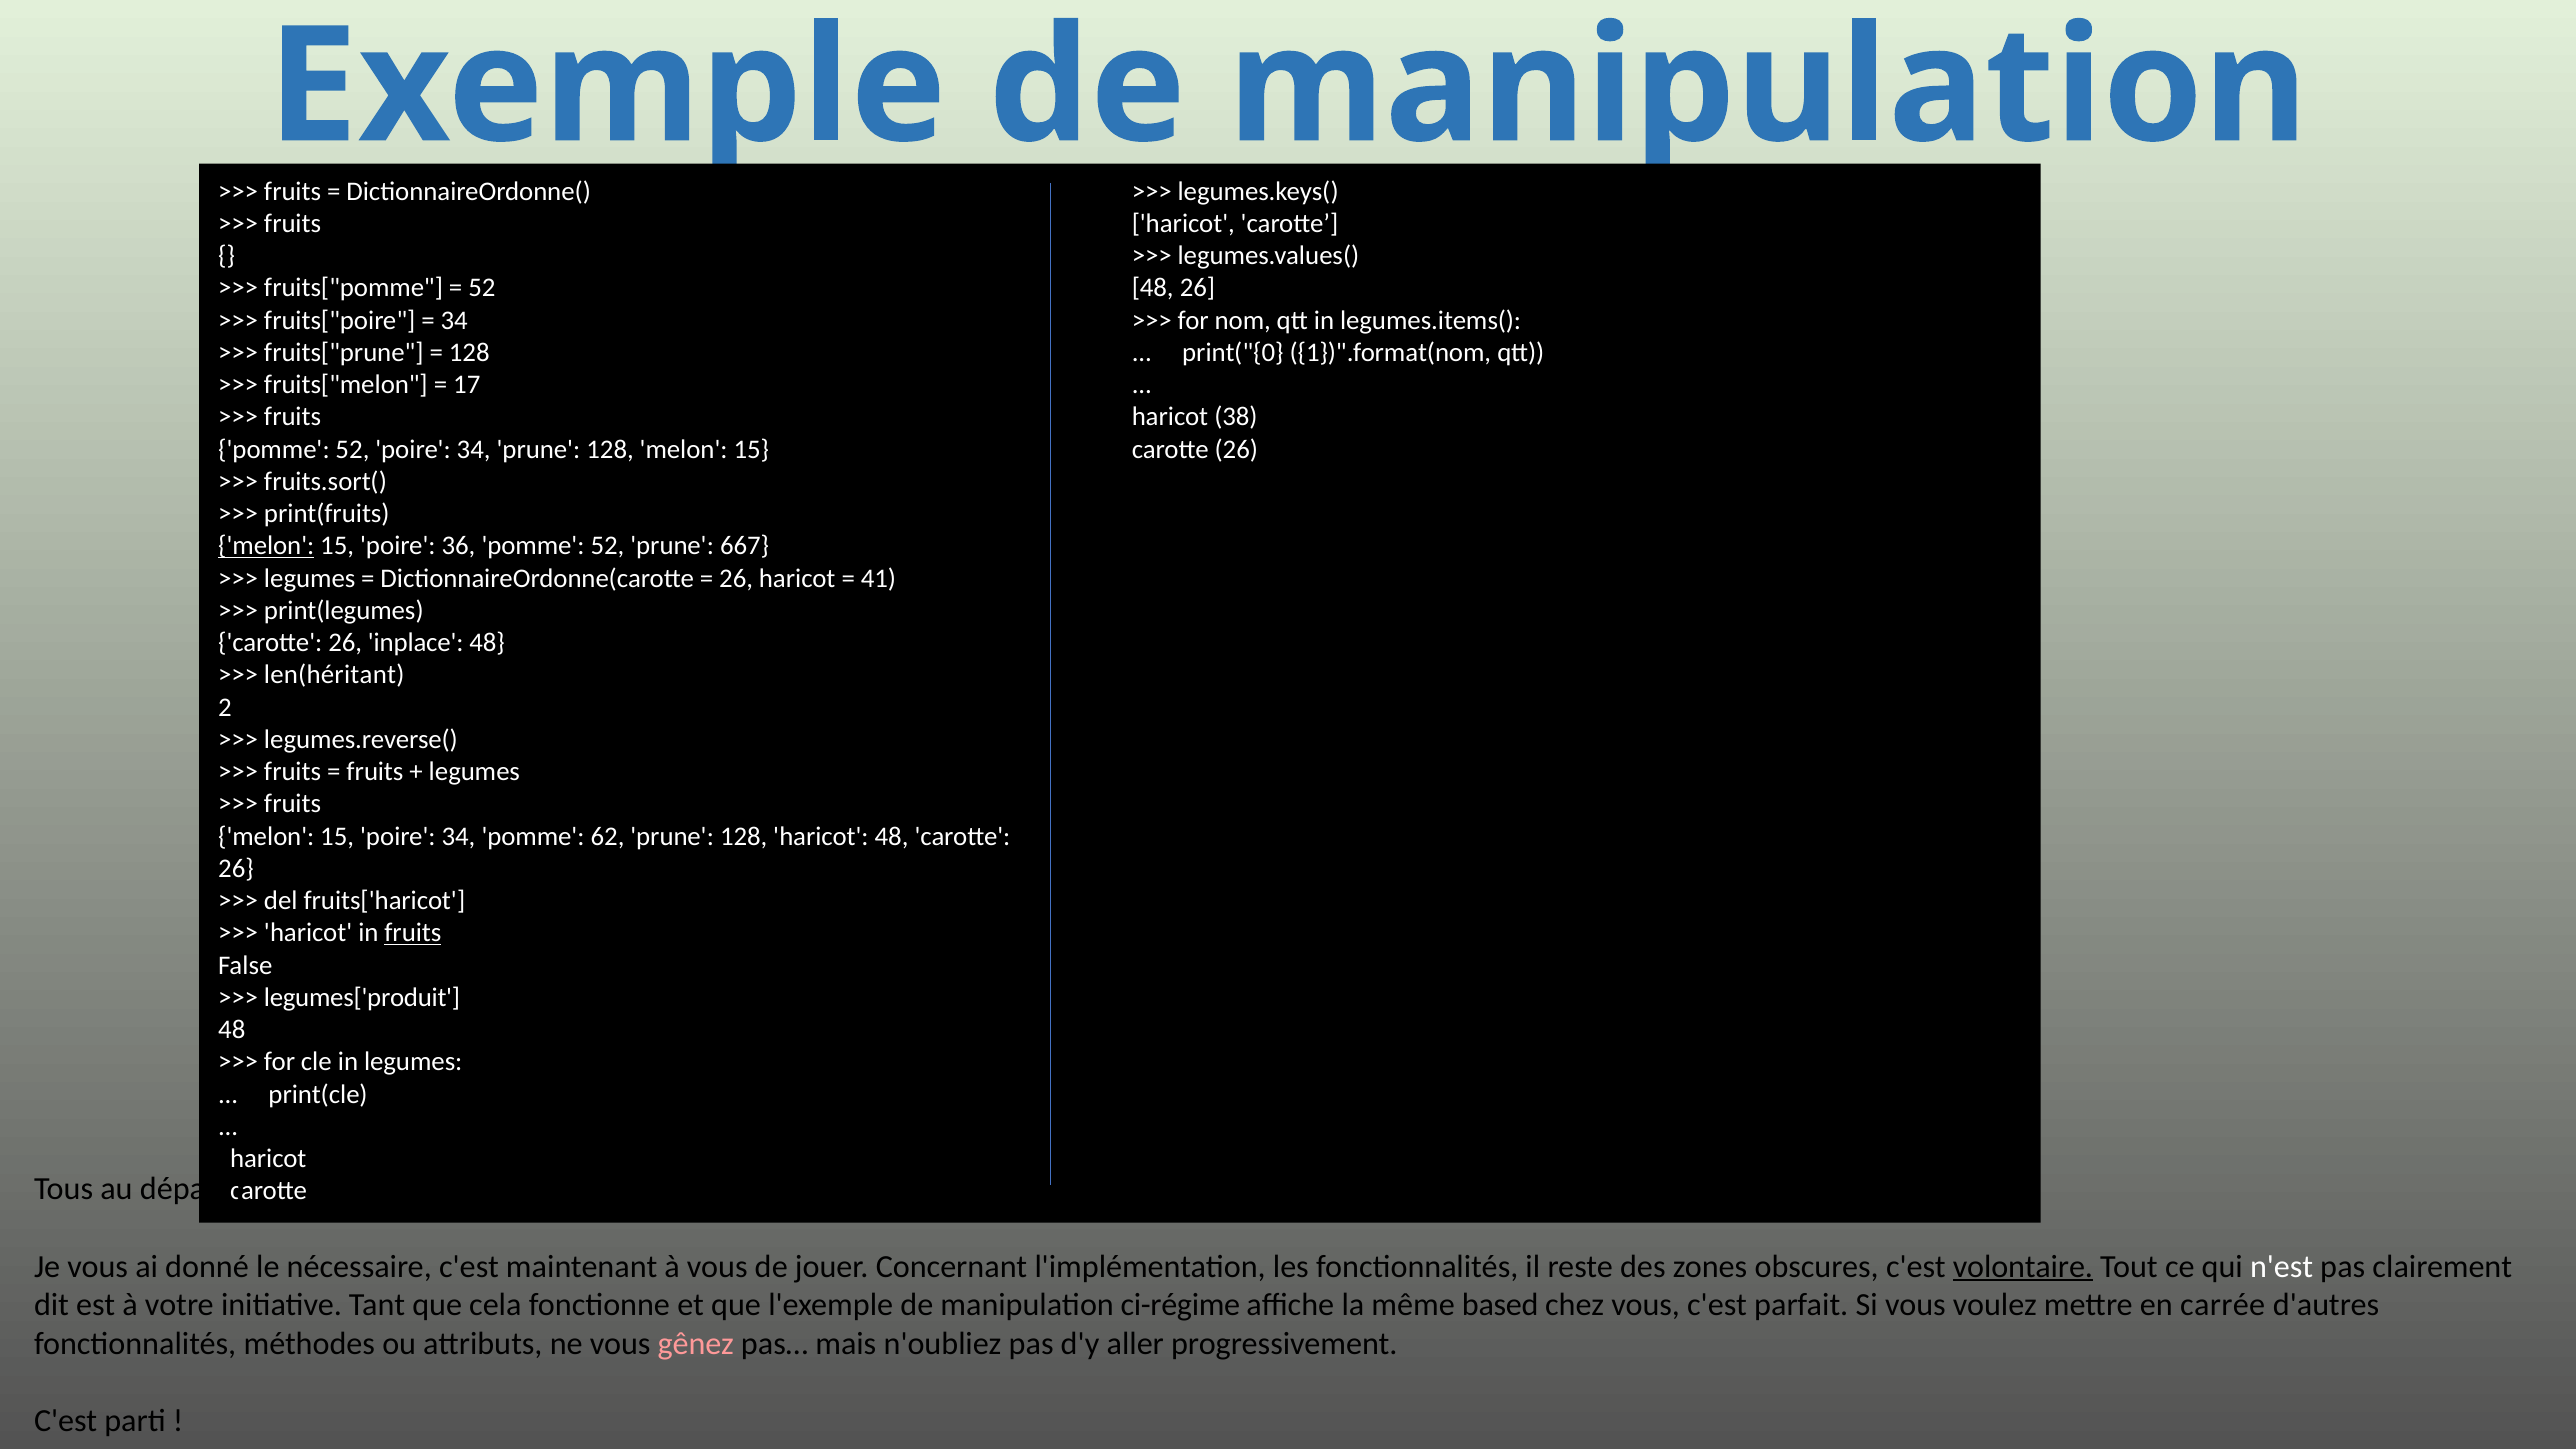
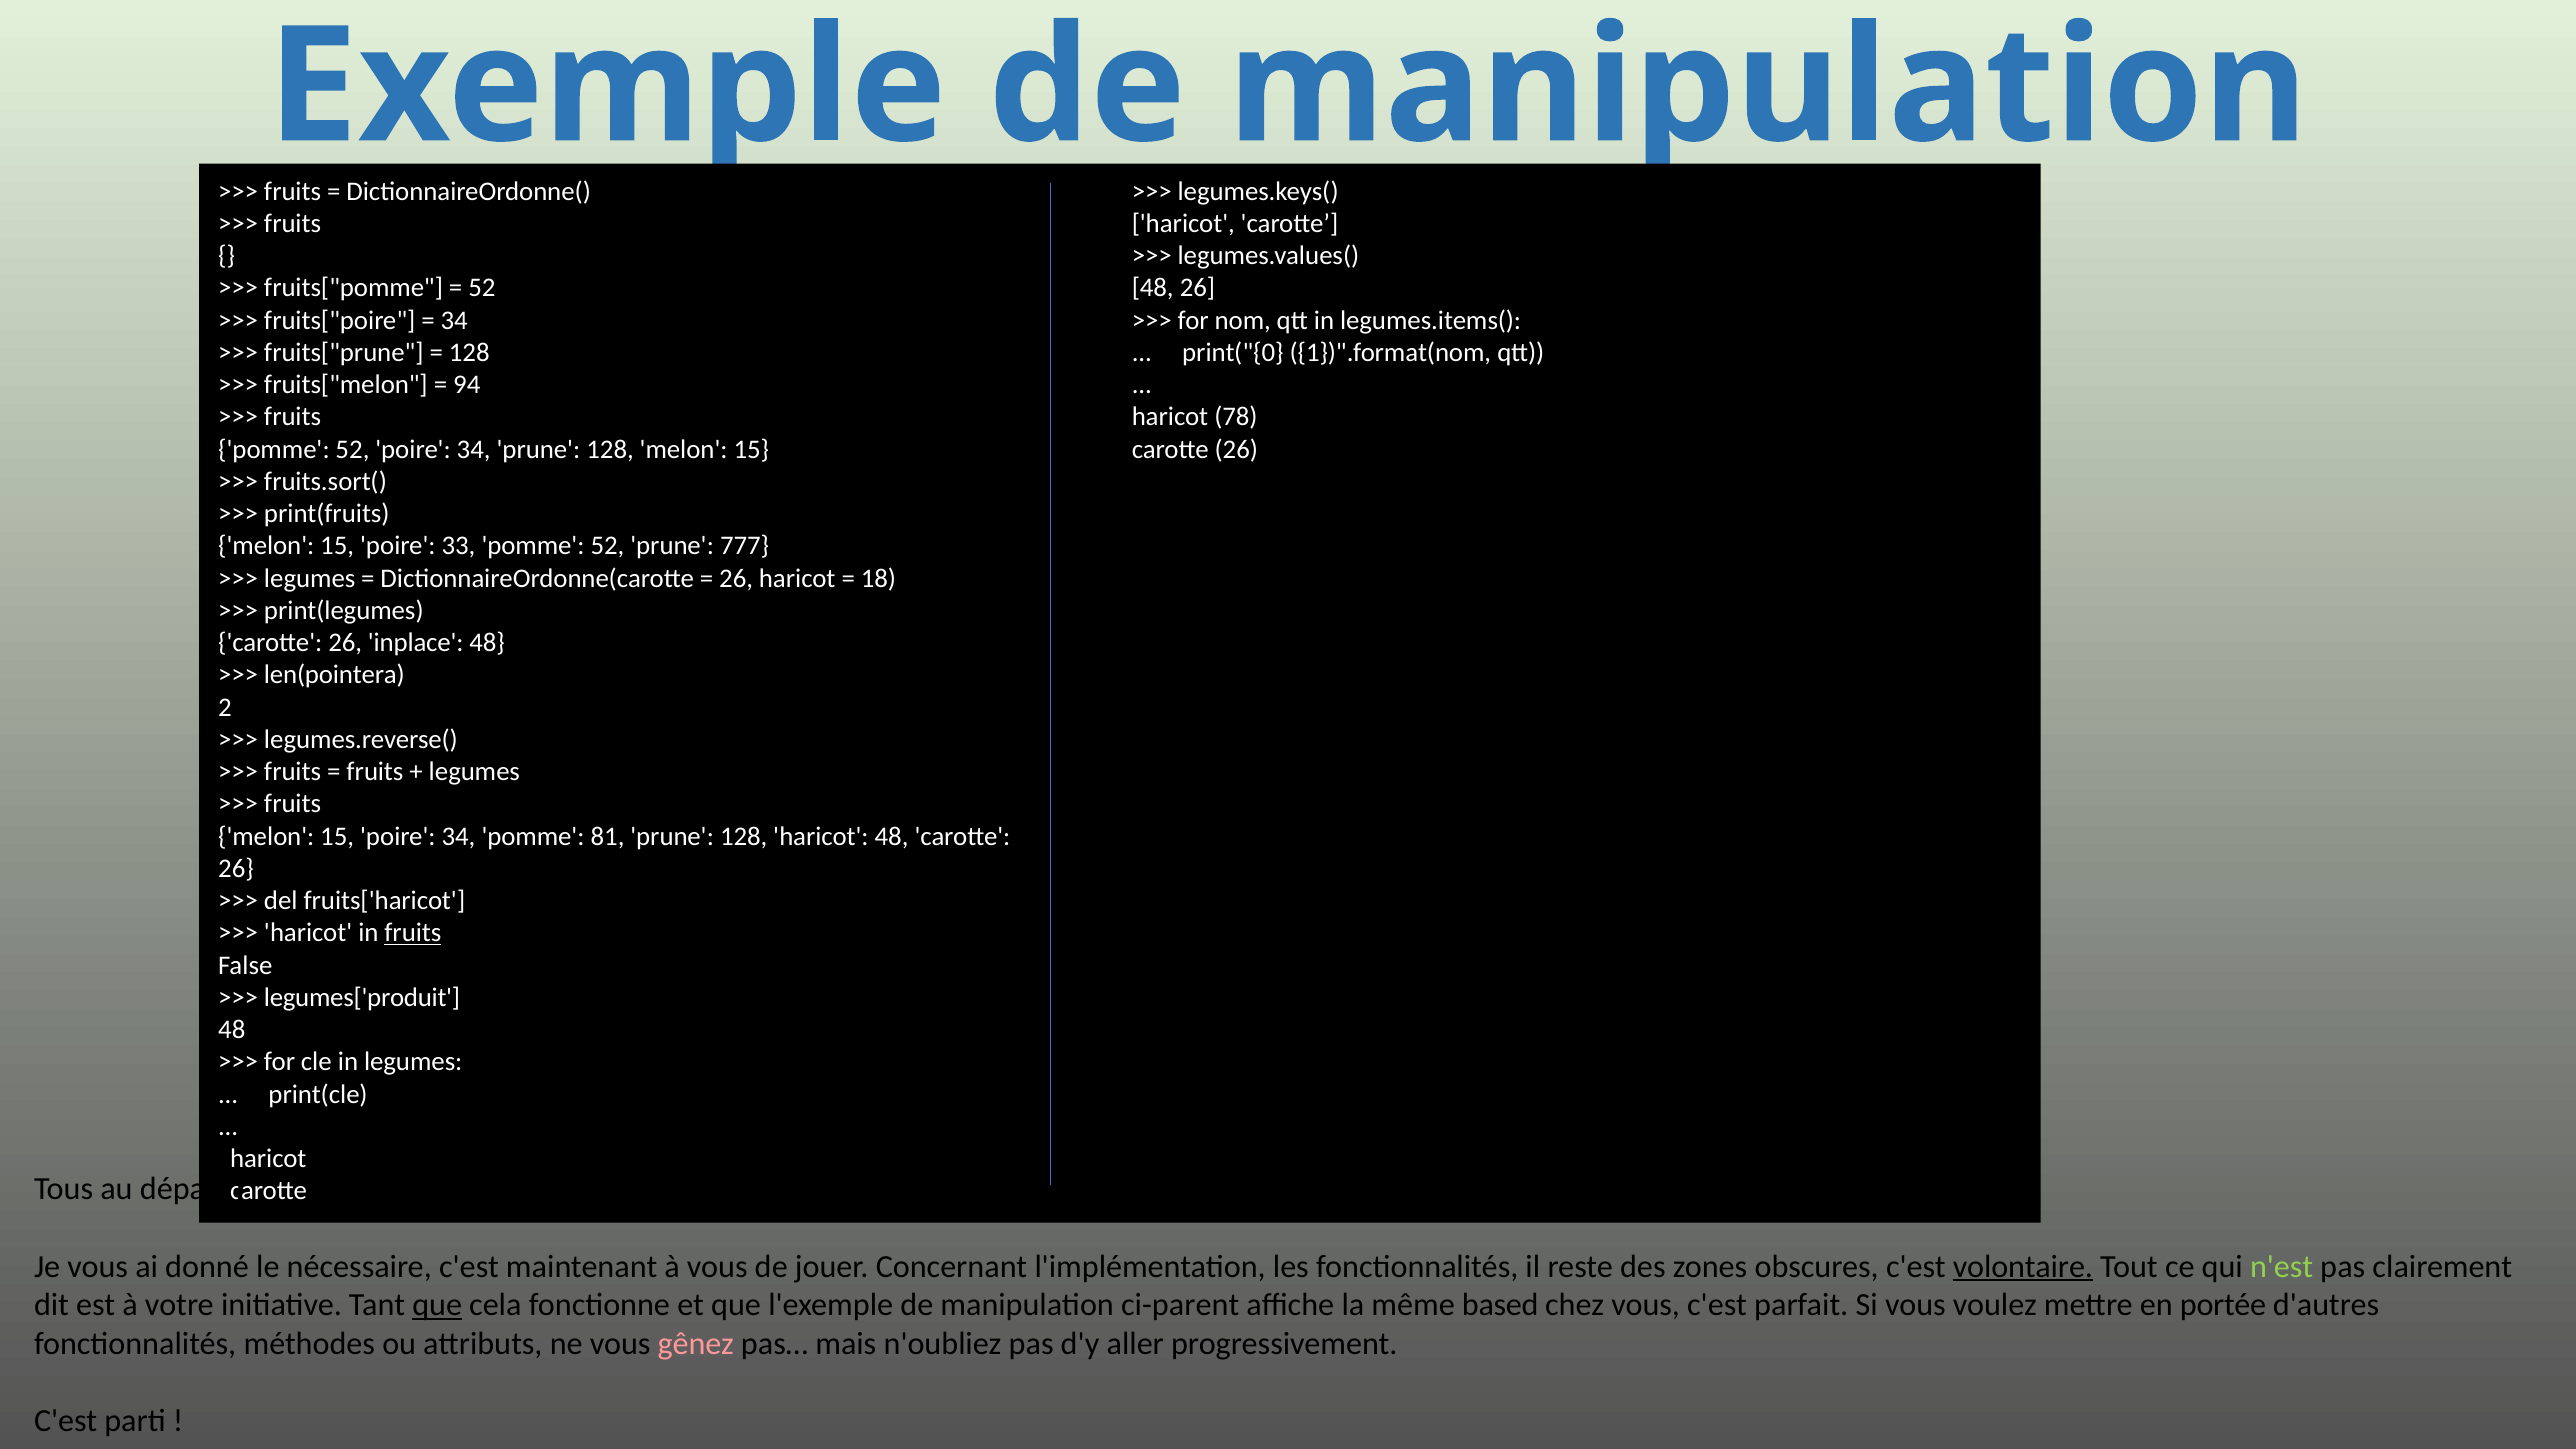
17: 17 -> 94
38: 38 -> 78
melon at (266, 546) underline: present -> none
36: 36 -> 33
667: 667 -> 777
41: 41 -> 18
len(héritant: len(héritant -> len(pointera
62: 62 -> 81
n'est colour: white -> light green
que at (437, 1305) underline: none -> present
ci-régime: ci-régime -> ci-parent
carrée: carrée -> portée
